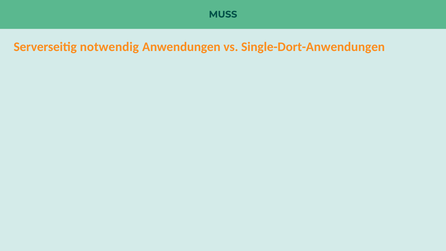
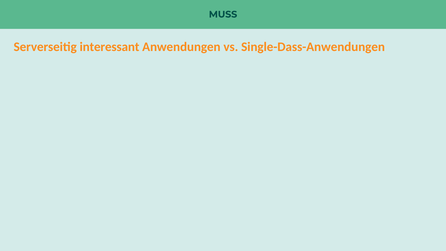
notwendig: notwendig -> interessant
Single-Dort-Anwendungen: Single-Dort-Anwendungen -> Single-Dass-Anwendungen
